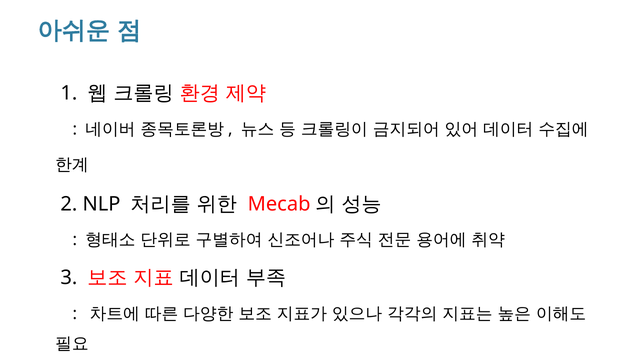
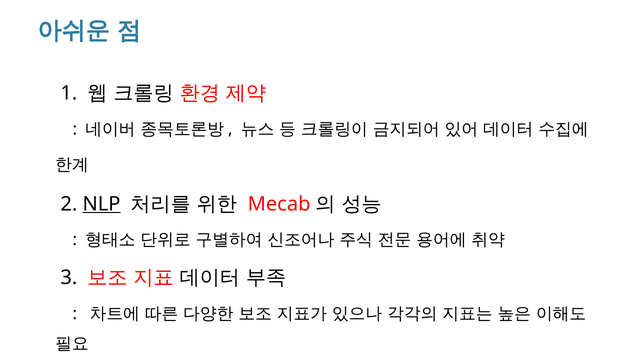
NLP underline: none -> present
